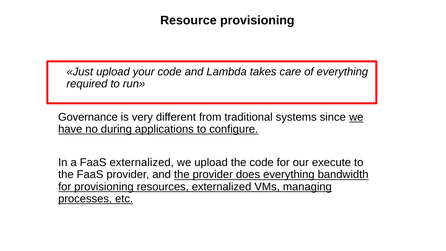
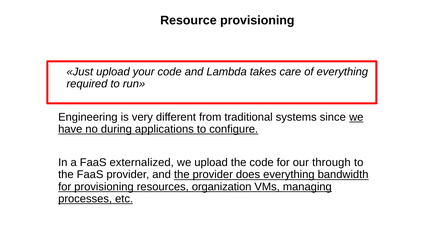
Governance: Governance -> Engineering
execute: execute -> through
resources externalized: externalized -> organization
